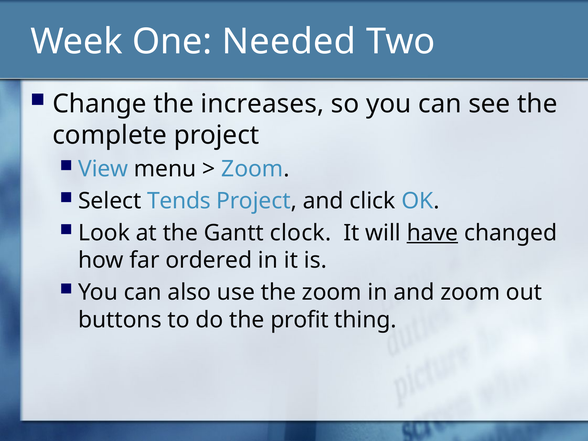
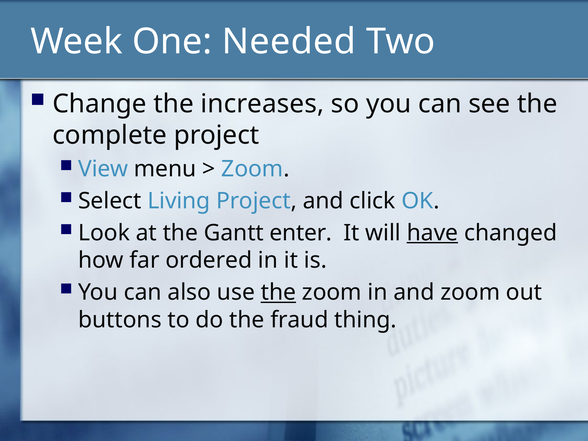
Tends: Tends -> Living
clock: clock -> enter
the at (278, 292) underline: none -> present
profit: profit -> fraud
